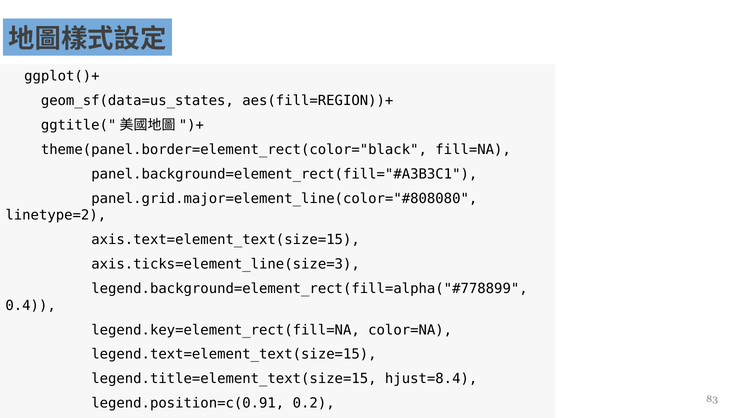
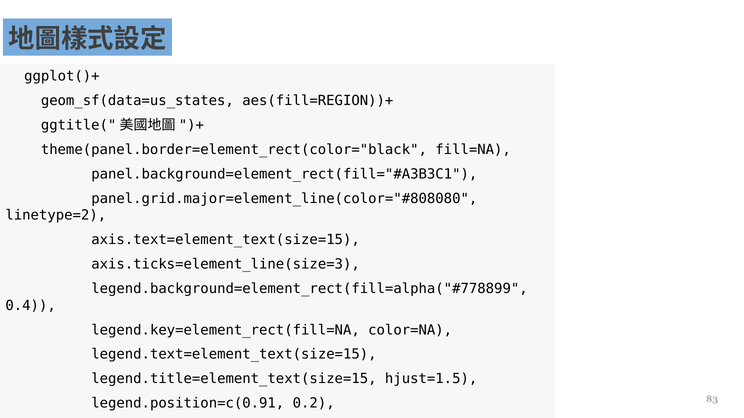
hjust=8.4: hjust=8.4 -> hjust=1.5
